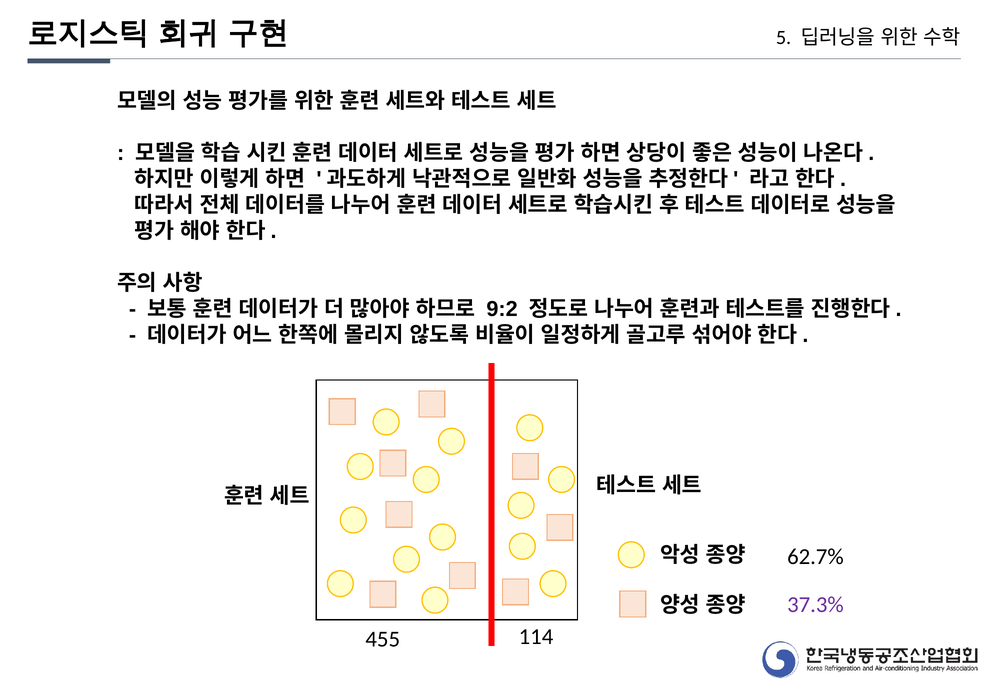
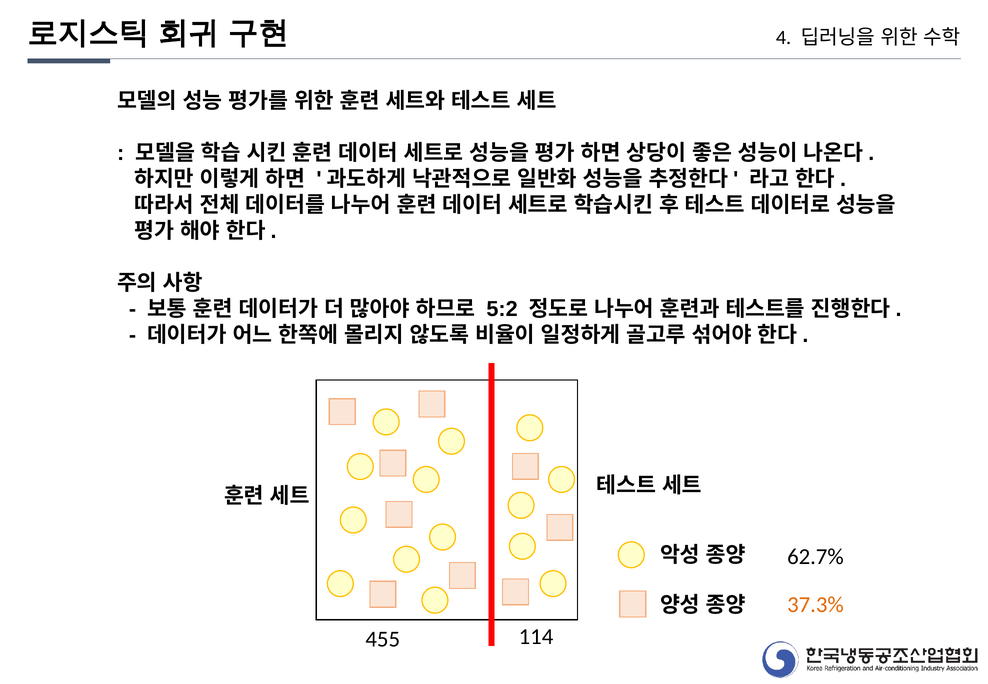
5: 5 -> 4
9:2: 9:2 -> 5:2
37.3% colour: purple -> orange
